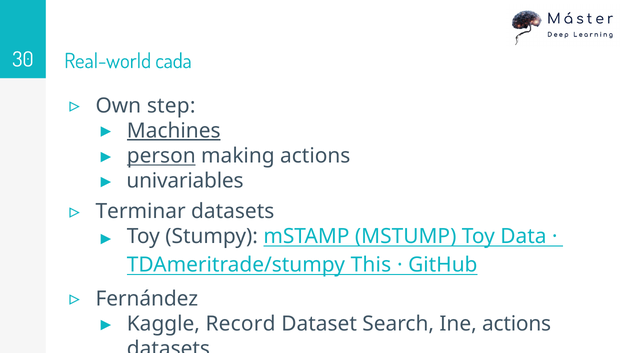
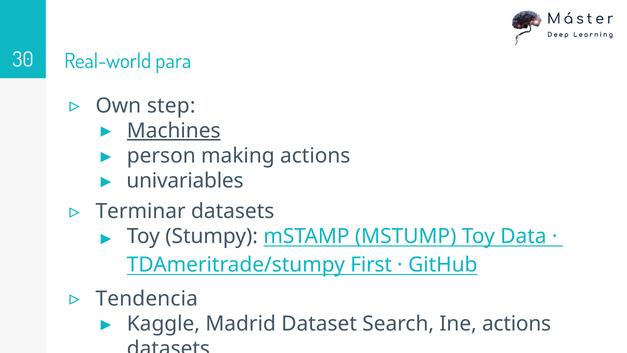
cada: cada -> para
person underline: present -> none
This: This -> First
Fernández: Fernández -> Tendencia
Record: Record -> Madrid
